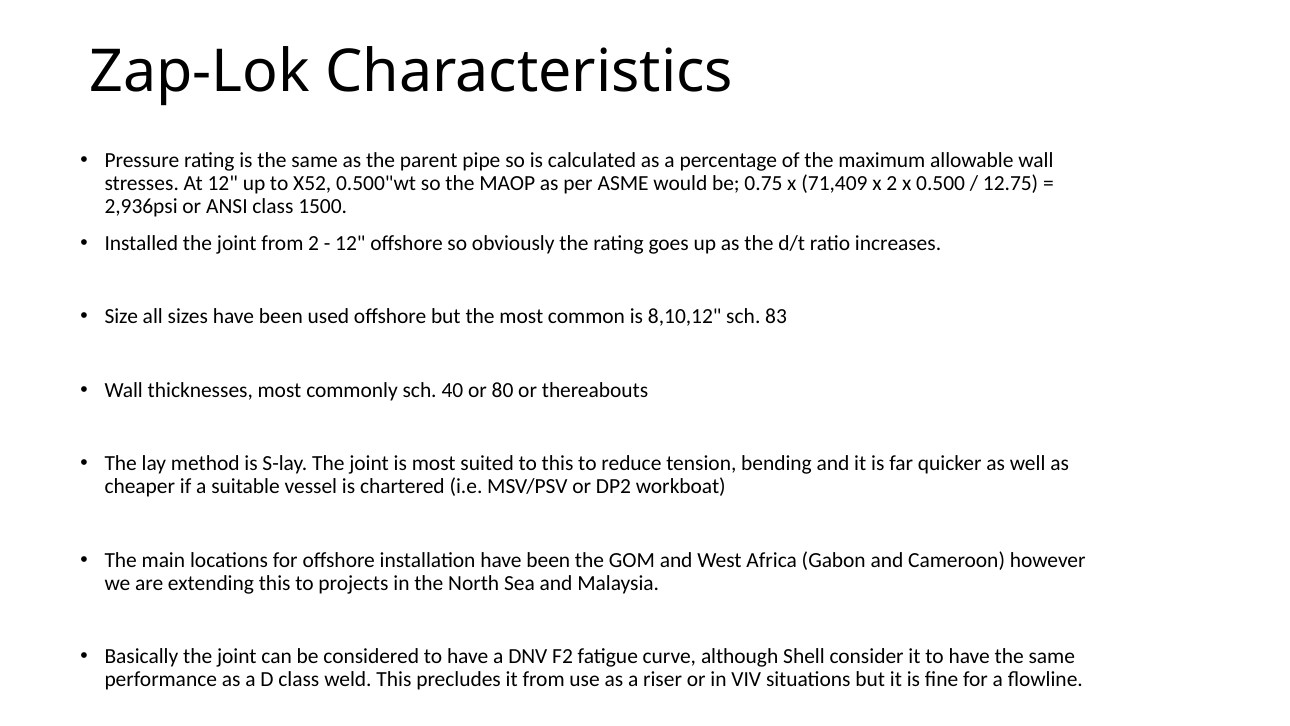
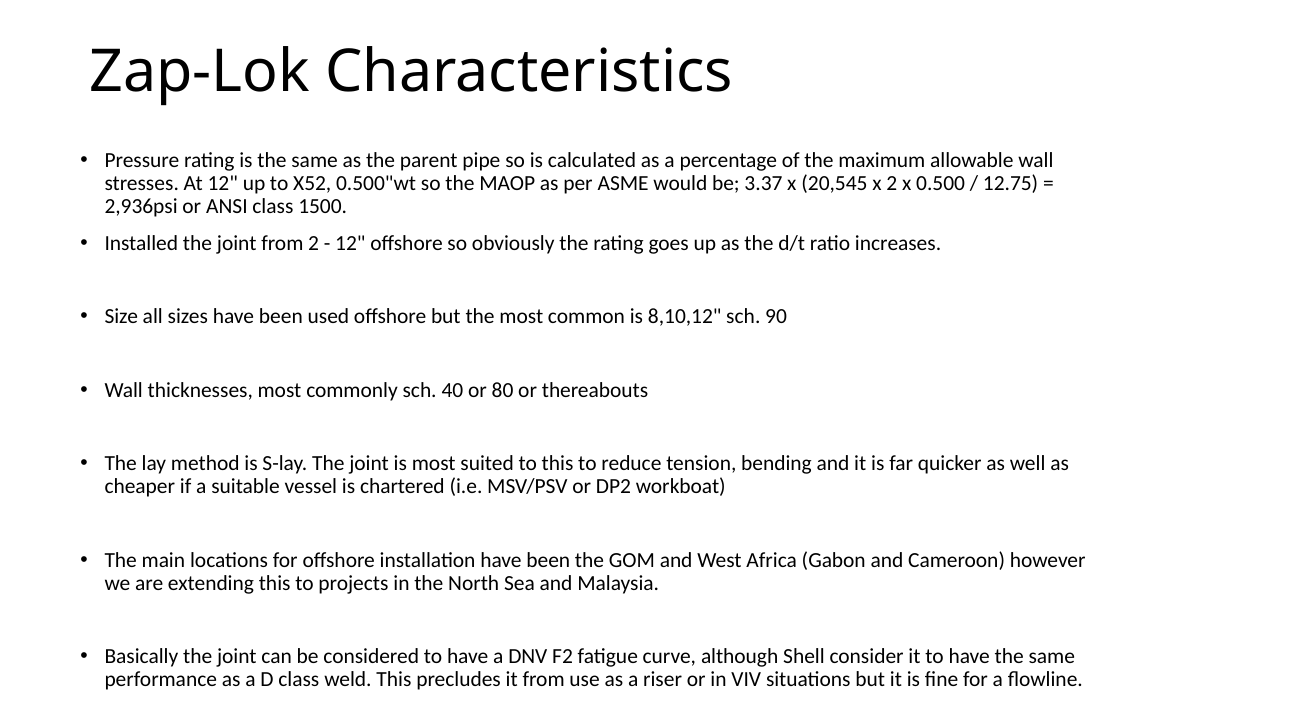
0.75: 0.75 -> 3.37
71,409: 71,409 -> 20,545
83: 83 -> 90
